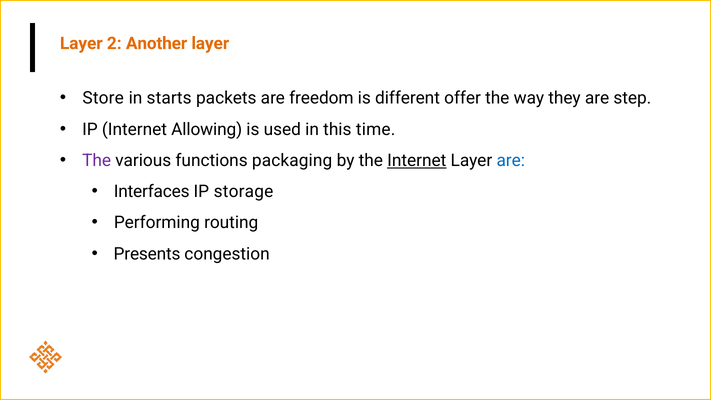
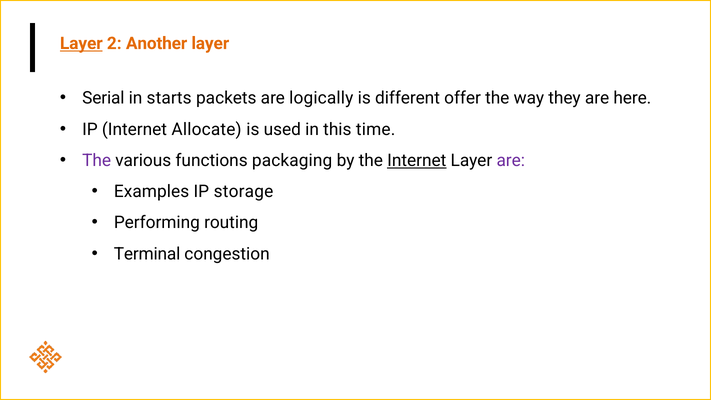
Layer at (81, 43) underline: none -> present
Store: Store -> Serial
freedom: freedom -> logically
step: step -> here
Allowing: Allowing -> Allocate
are at (511, 160) colour: blue -> purple
Interfaces: Interfaces -> Examples
Presents: Presents -> Terminal
